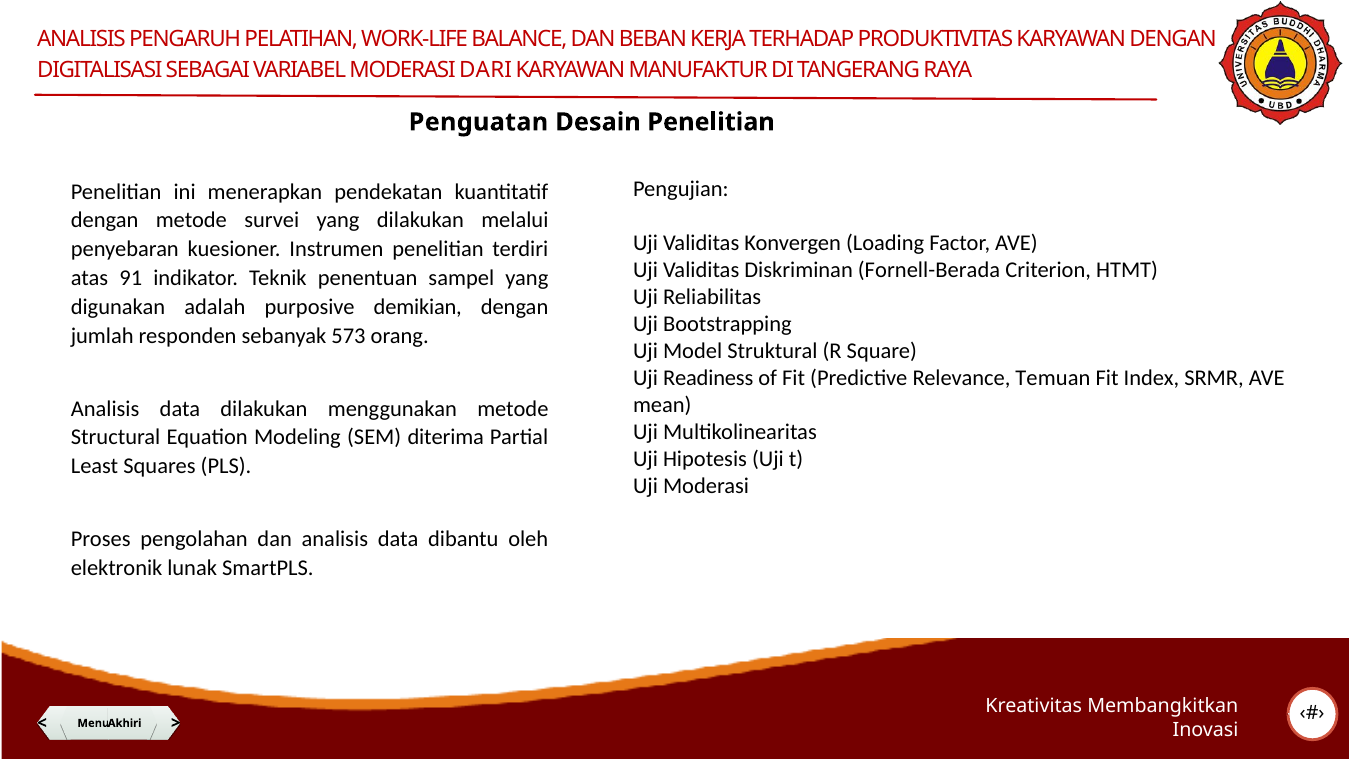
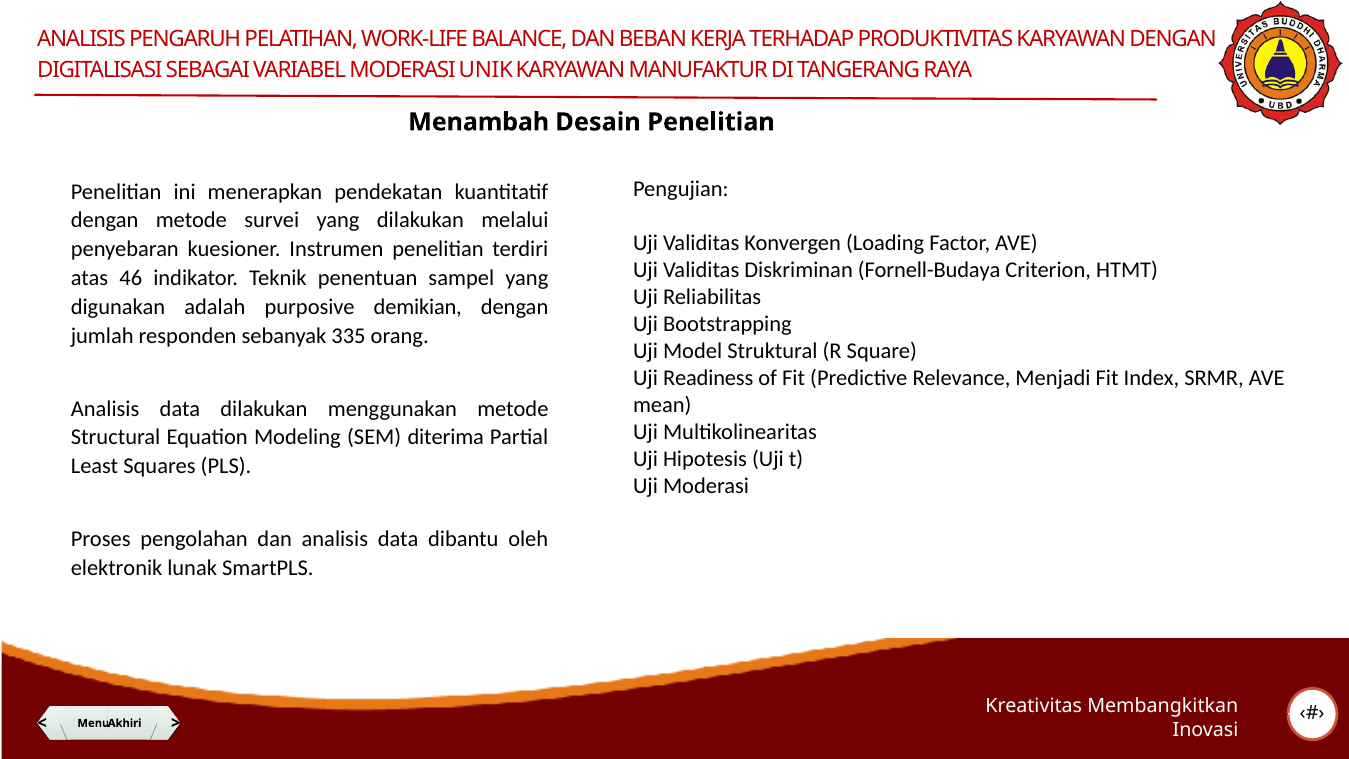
DARI: DARI -> UNIK
Penguatan: Penguatan -> Menambah
Fornell-Berada: Fornell-Berada -> Fornell-Budaya
91: 91 -> 46
573: 573 -> 335
Temuan: Temuan -> Menjadi
